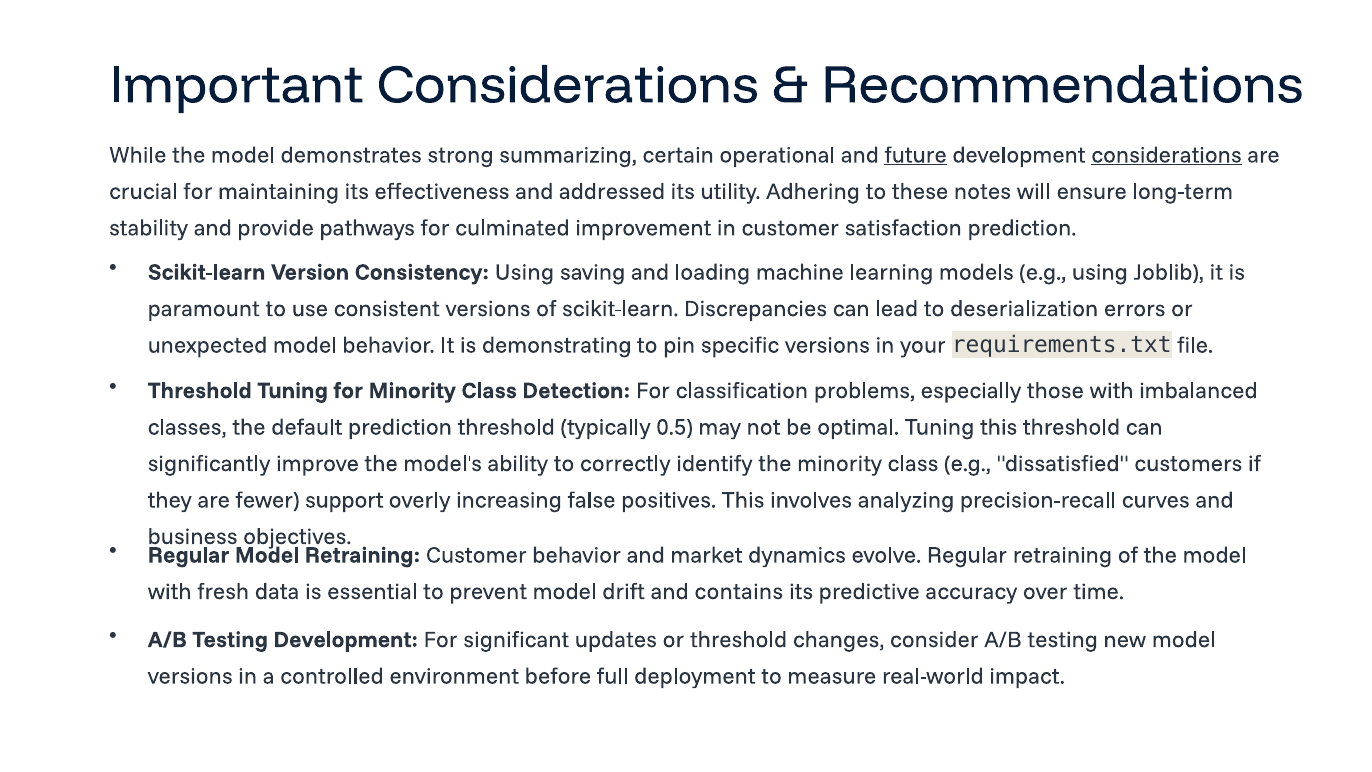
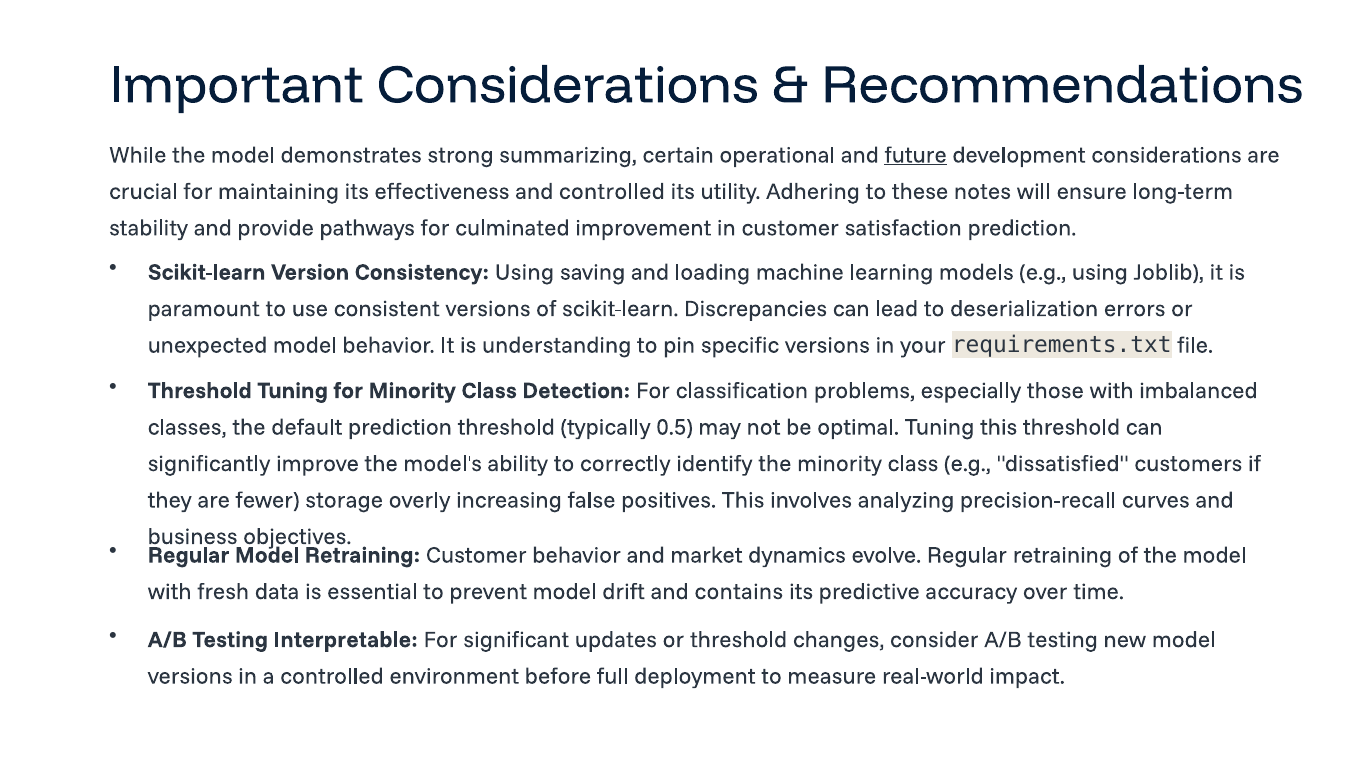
considerations at (1166, 155) underline: present -> none
and addressed: addressed -> controlled
demonstrating: demonstrating -> understanding
support: support -> storage
Testing Development: Development -> Interpretable
